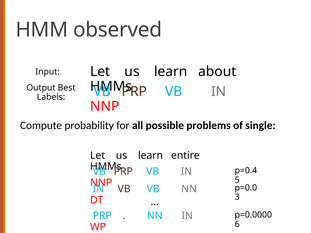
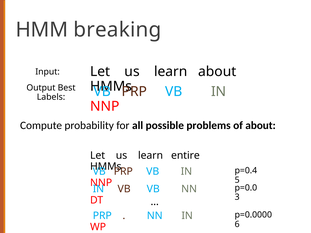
observed: observed -> breaking
of single: single -> about
